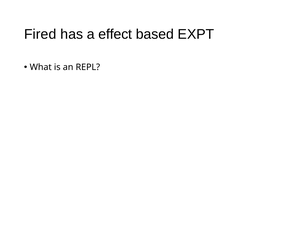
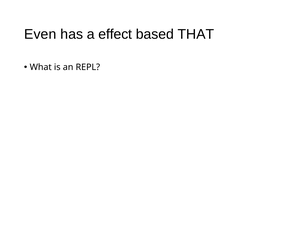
Fired: Fired -> Even
EXPT: EXPT -> THAT
